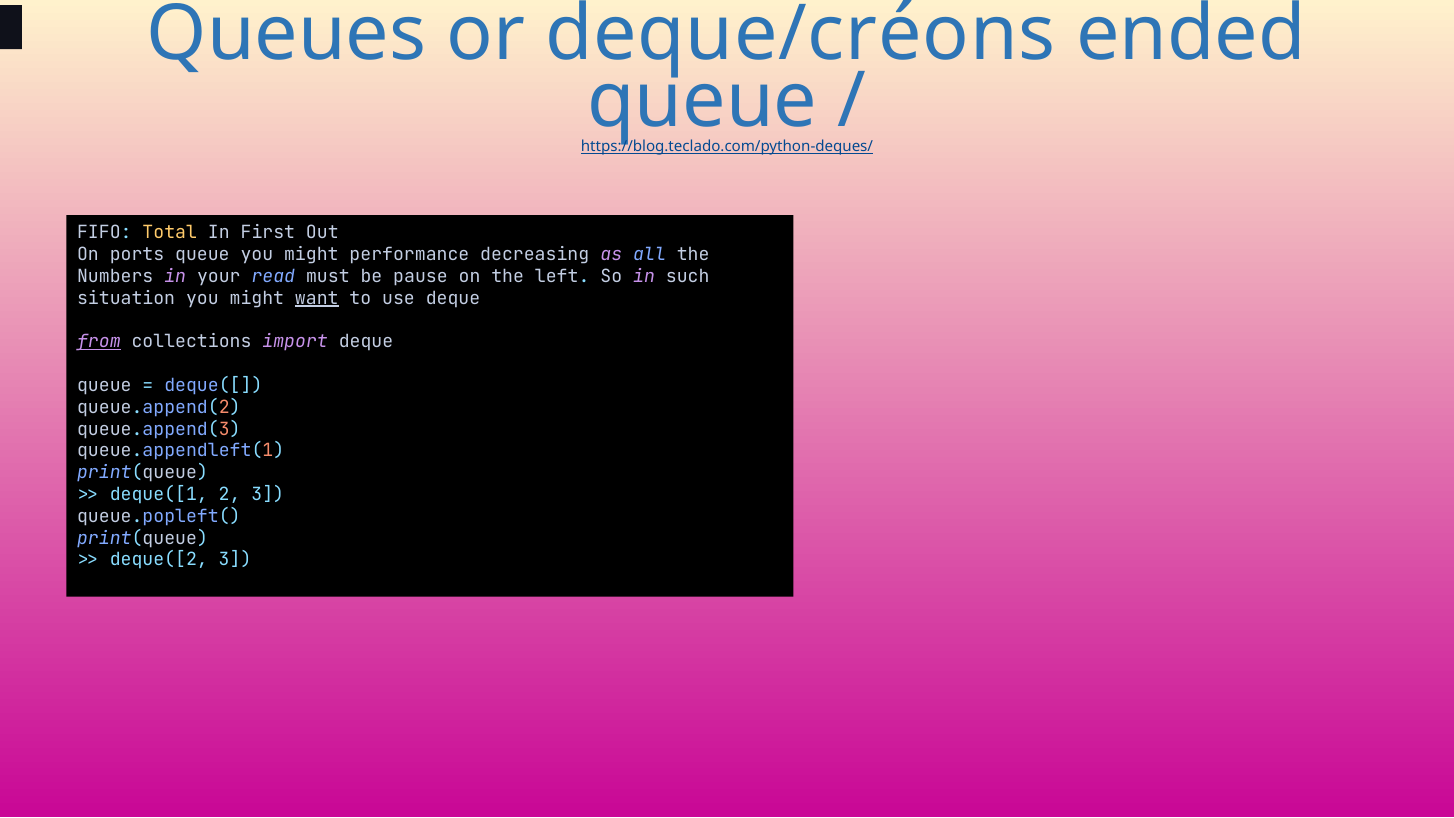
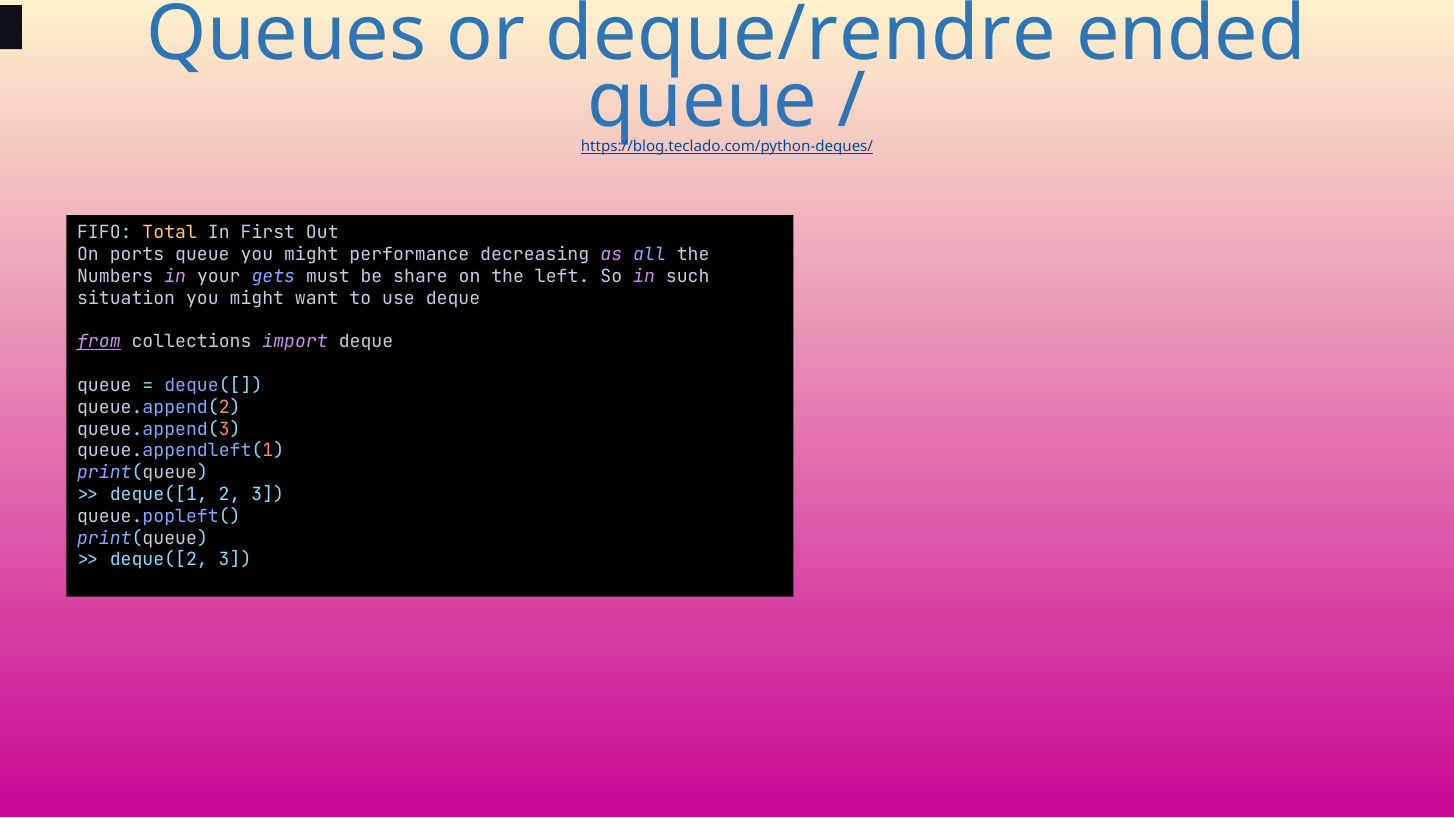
deque/créons: deque/créons -> deque/rendre
read: read -> gets
pause: pause -> share
want underline: present -> none
